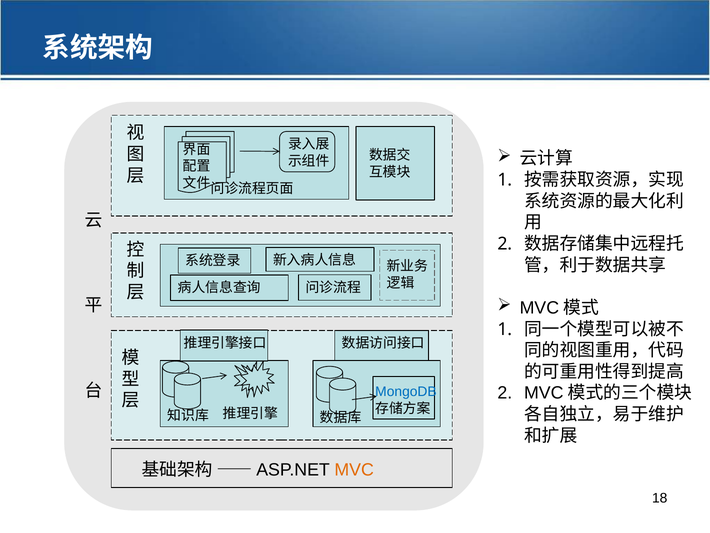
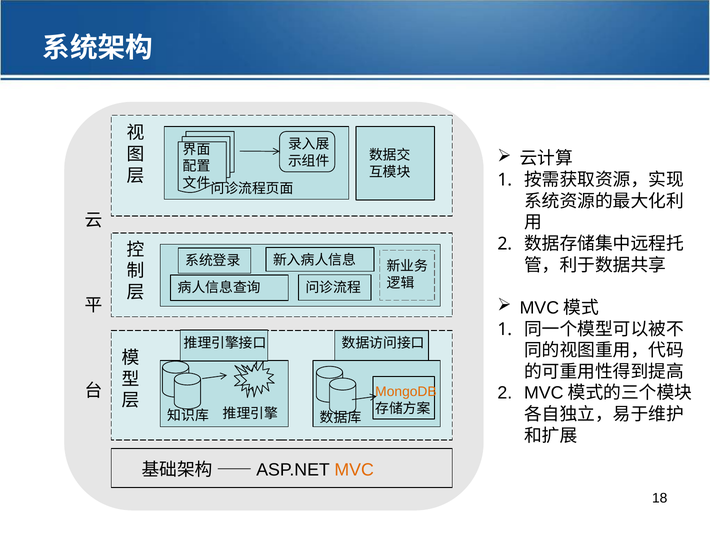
MongoDB colour: blue -> orange
